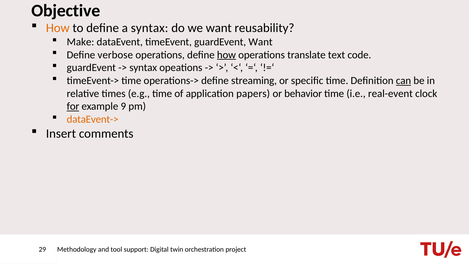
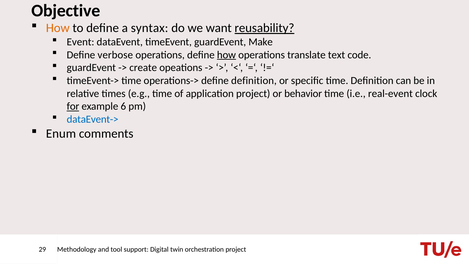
reusability underline: none -> present
Make: Make -> Event
guardEvent Want: Want -> Make
syntax at (143, 68): syntax -> create
define streaming: streaming -> definition
can underline: present -> none
application papers: papers -> project
9: 9 -> 6
dataEvent-> colour: orange -> blue
Insert: Insert -> Enum
